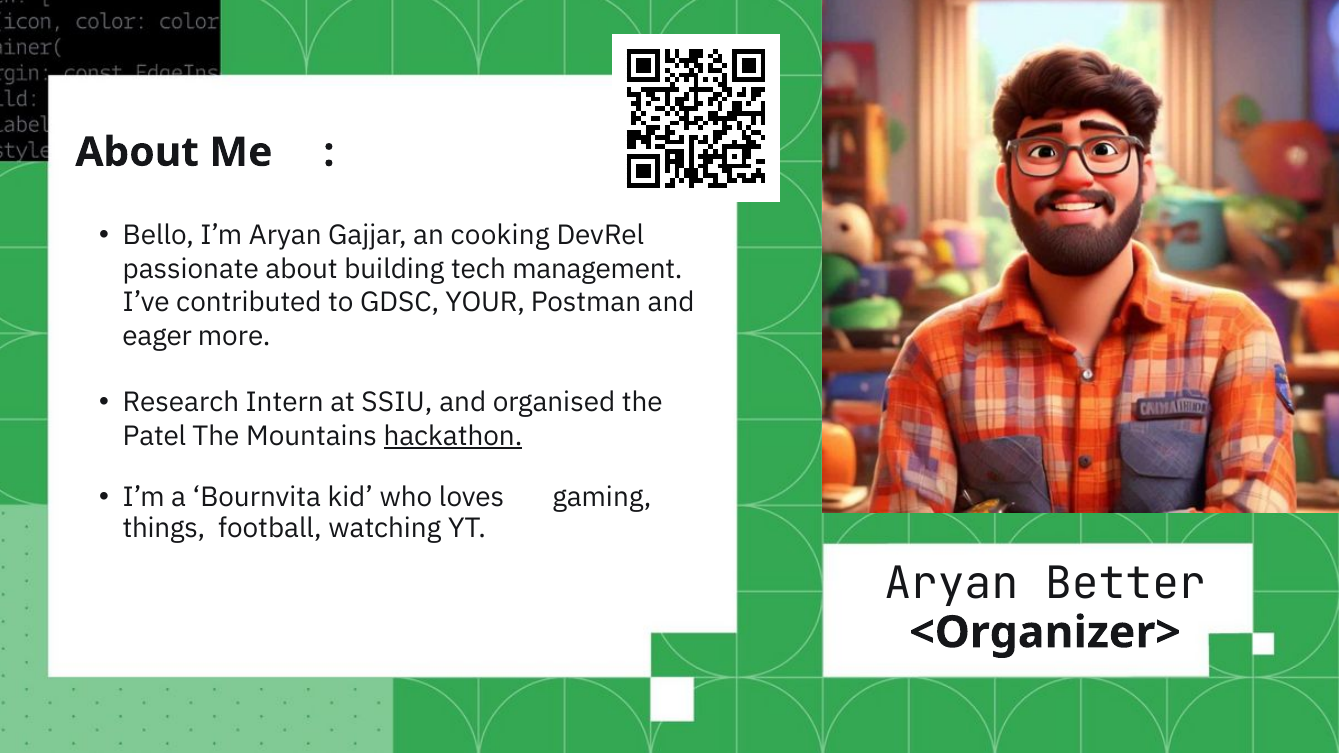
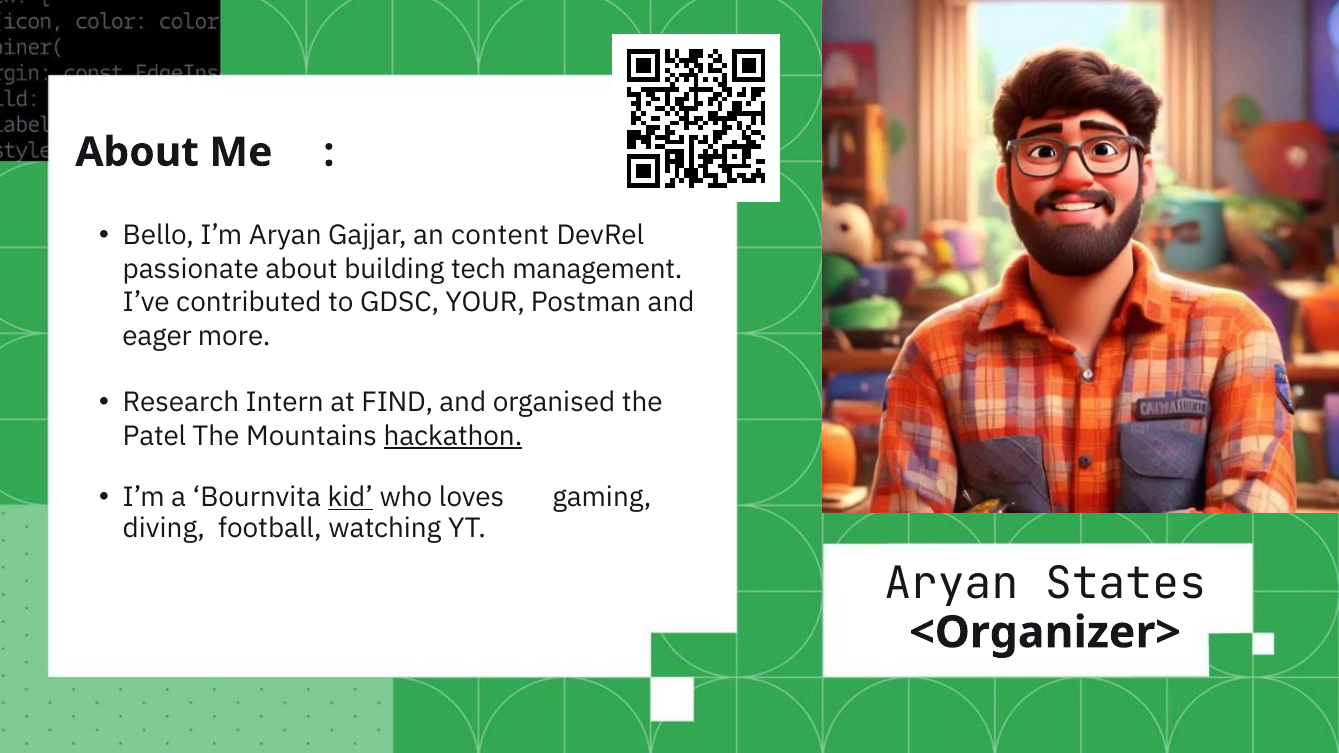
cooking: cooking -> content
SSIU: SSIU -> FIND
kid underline: none -> present
things: things -> diving
Better: Better -> States
